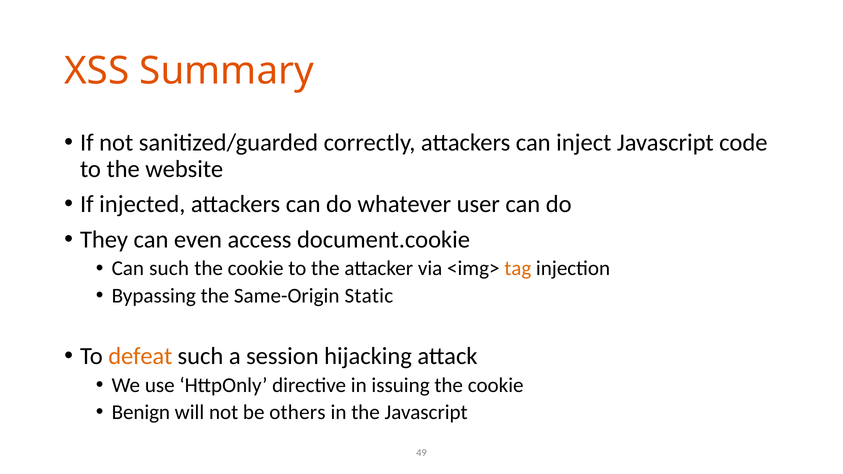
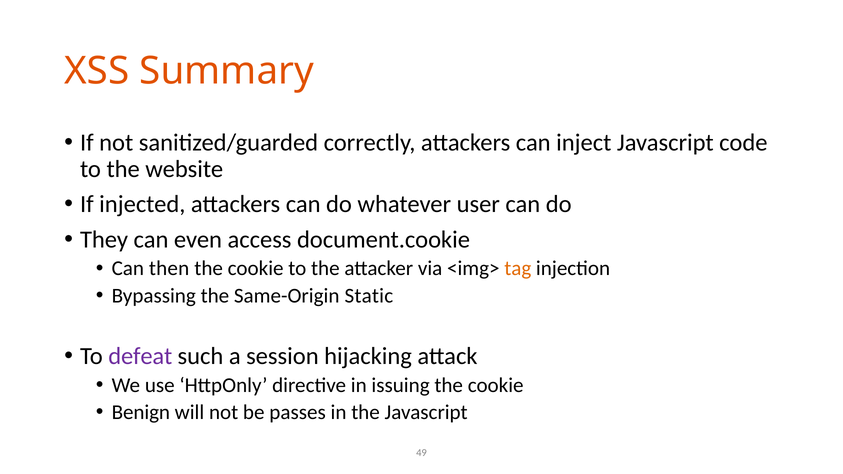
Can such: such -> then
defeat colour: orange -> purple
others: others -> passes
